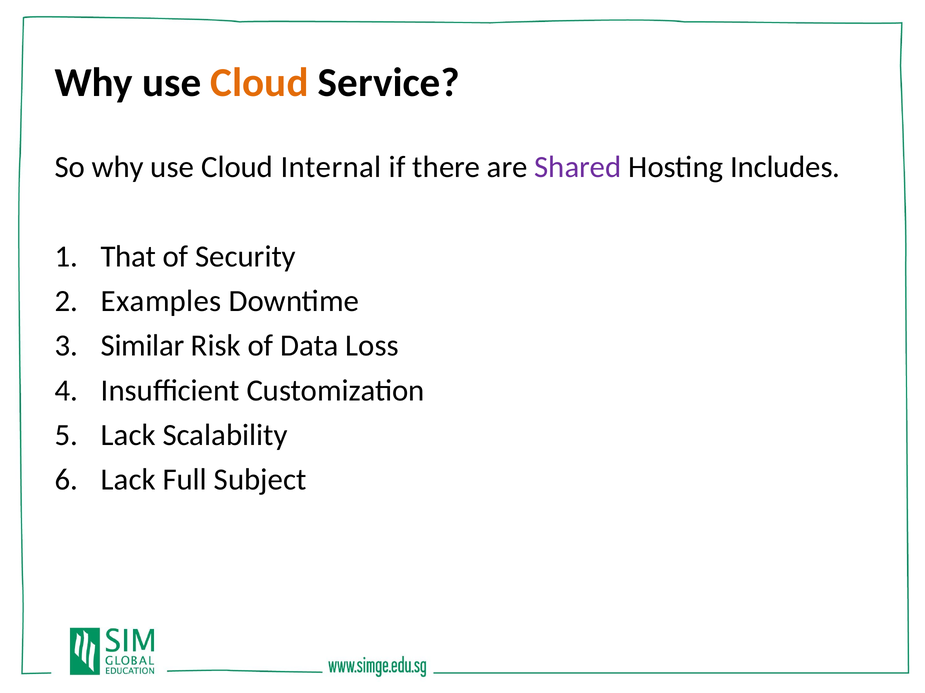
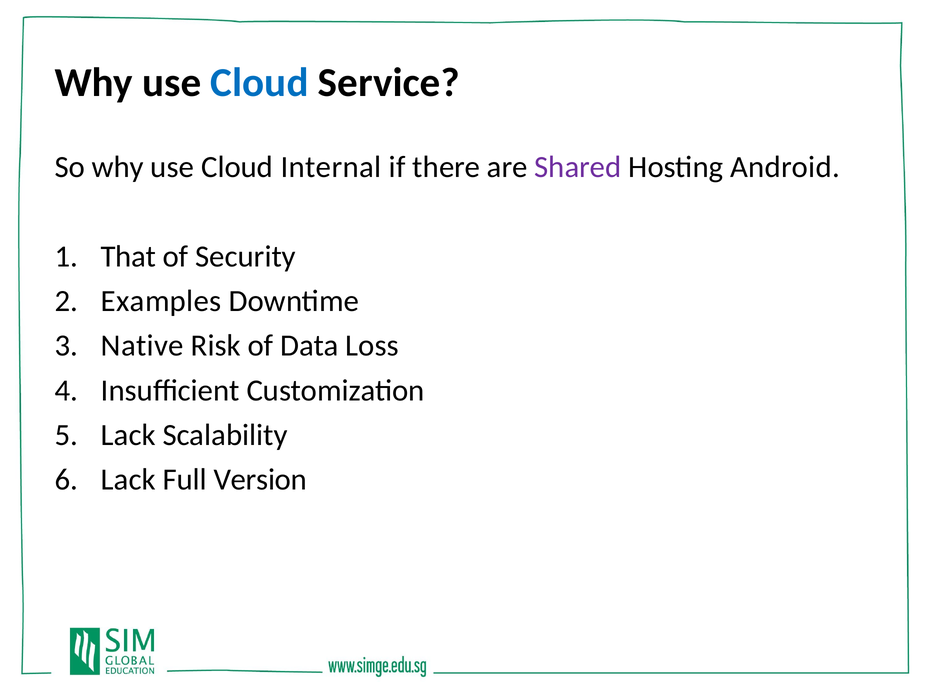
Cloud at (260, 83) colour: orange -> blue
Includes: Includes -> Android
Similar: Similar -> Native
Subject: Subject -> Version
